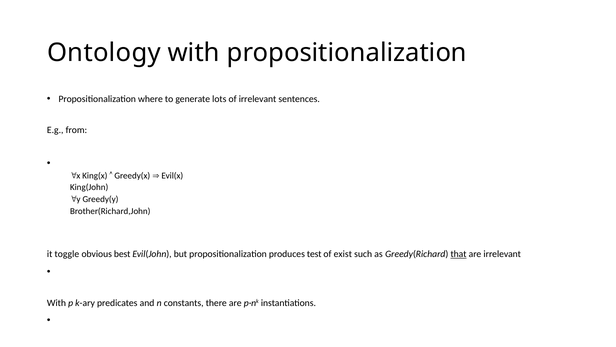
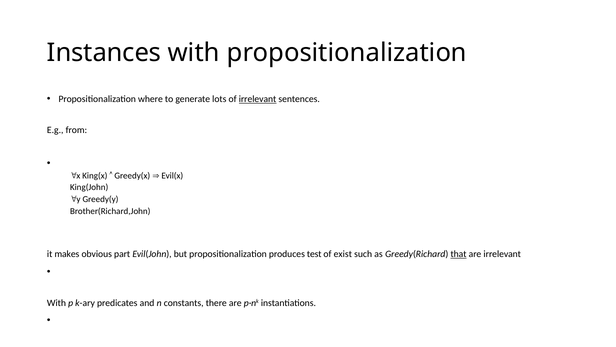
Ontology: Ontology -> Instances
irrelevant at (258, 99) underline: none -> present
toggle: toggle -> makes
best: best -> part
